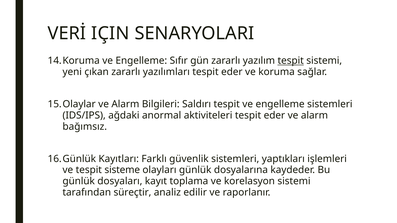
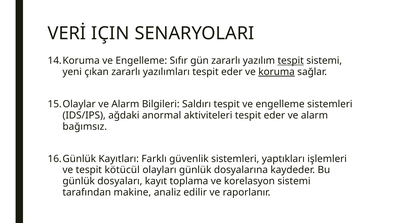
koruma underline: none -> present
sisteme: sisteme -> kötücül
süreçtir: süreçtir -> makine
